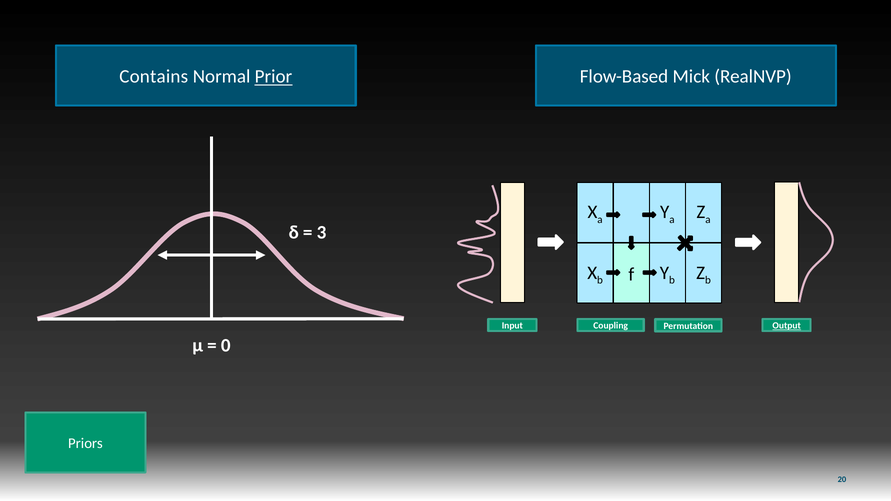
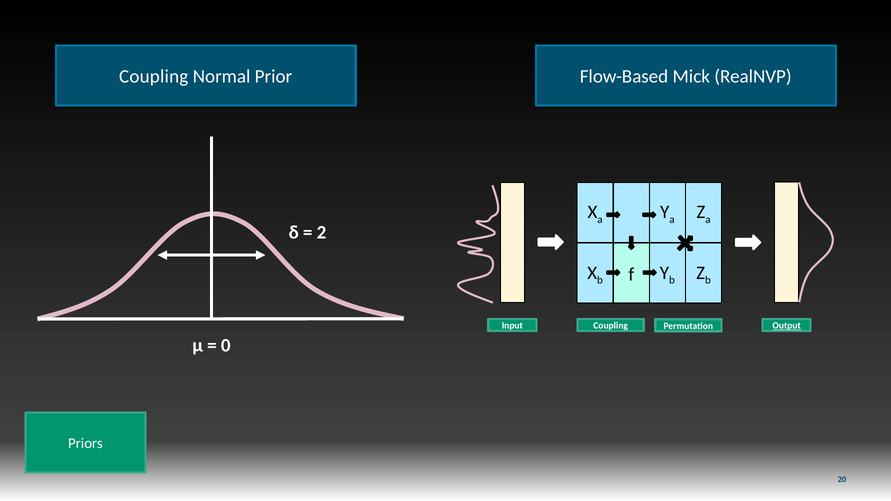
Contains at (154, 77): Contains -> Coupling
Prior underline: present -> none
3: 3 -> 2
